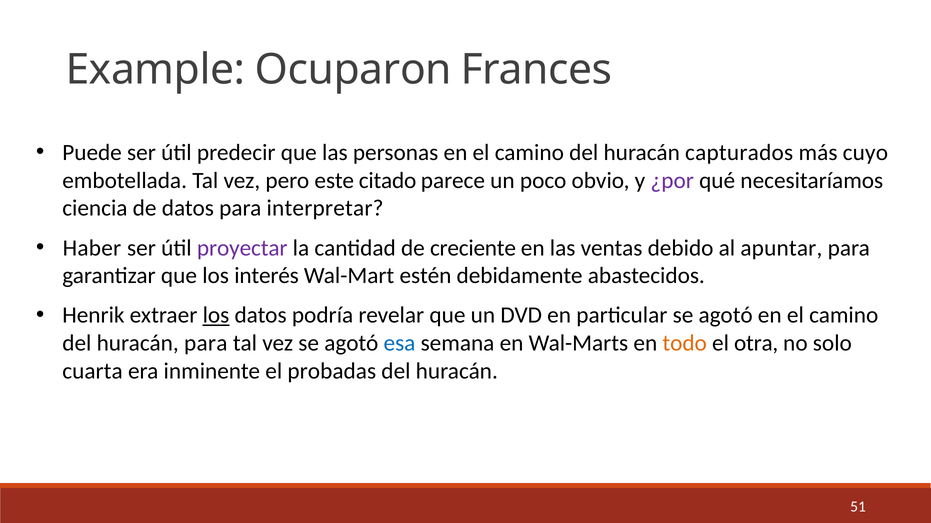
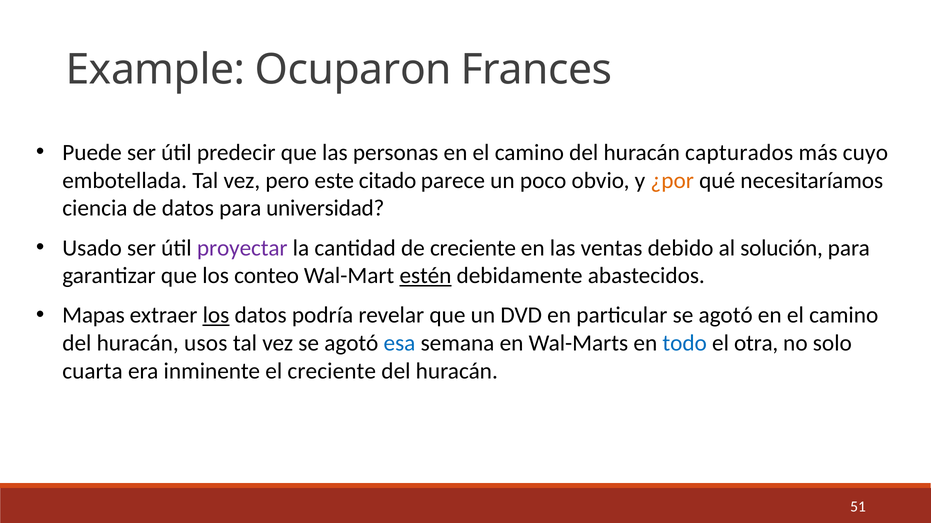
¿por colour: purple -> orange
interpretar: interpretar -> universidad
Haber: Haber -> Usado
apuntar: apuntar -> solución
interés: interés -> conteo
estén underline: none -> present
Henrik: Henrik -> Mapas
huracán para: para -> usos
todo colour: orange -> blue
el probadas: probadas -> creciente
